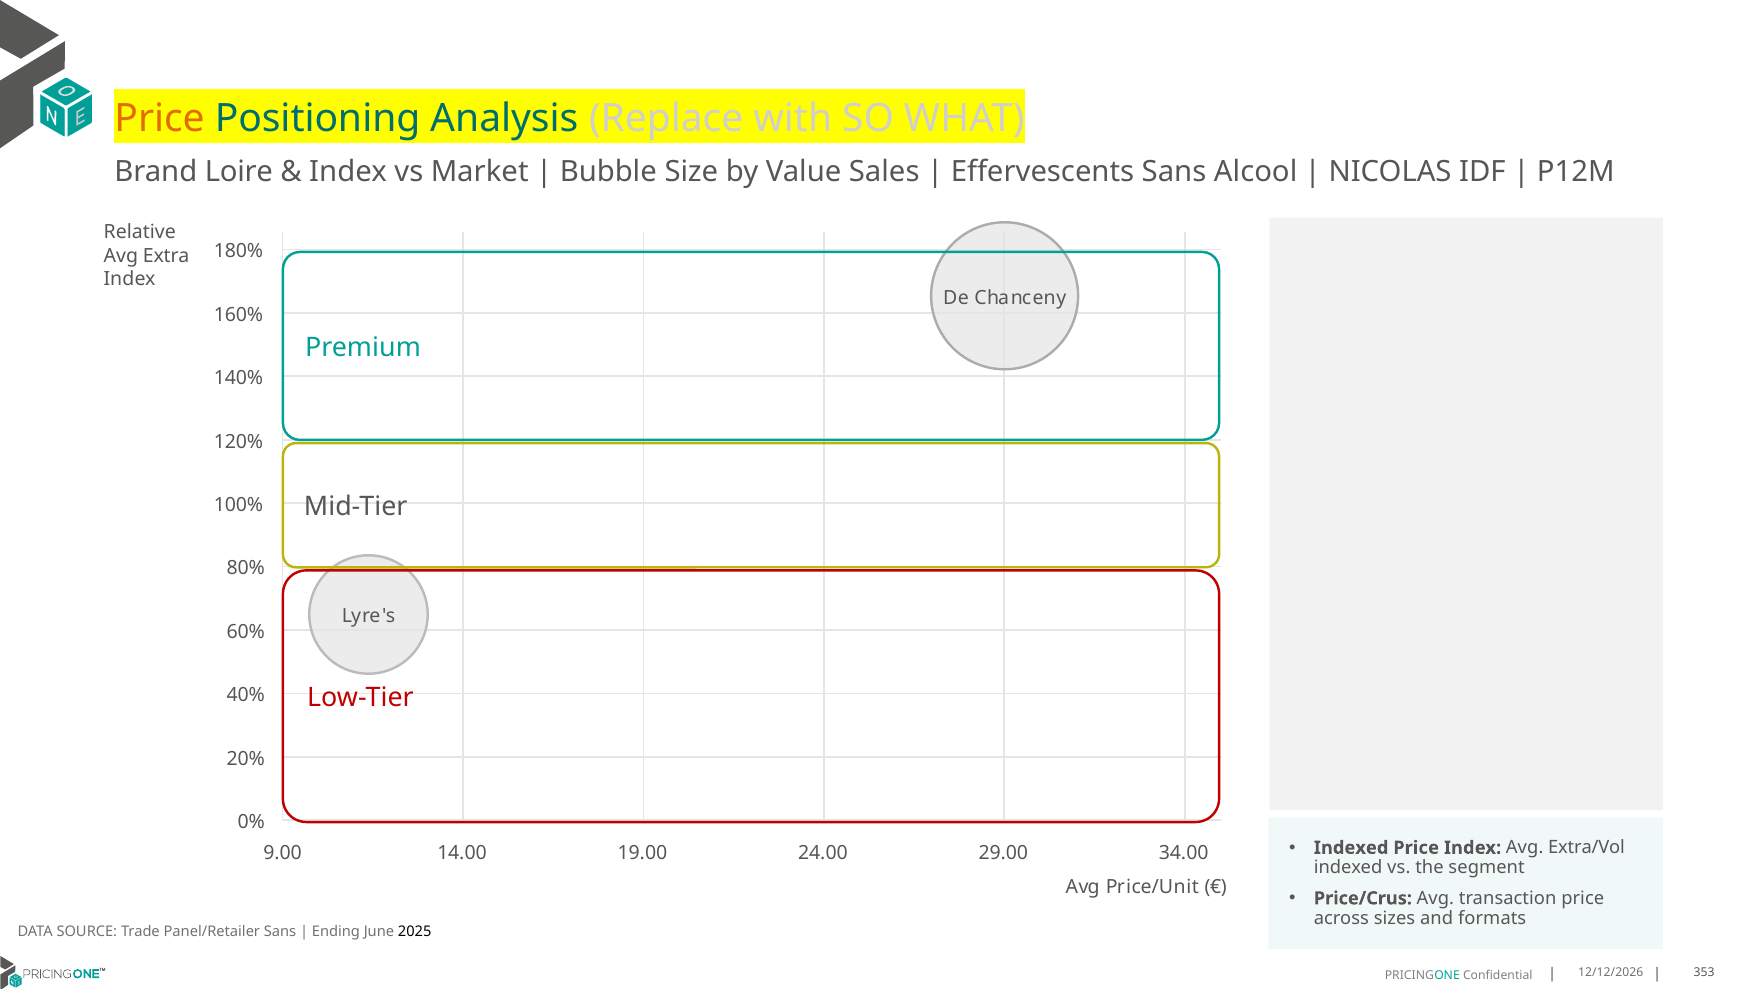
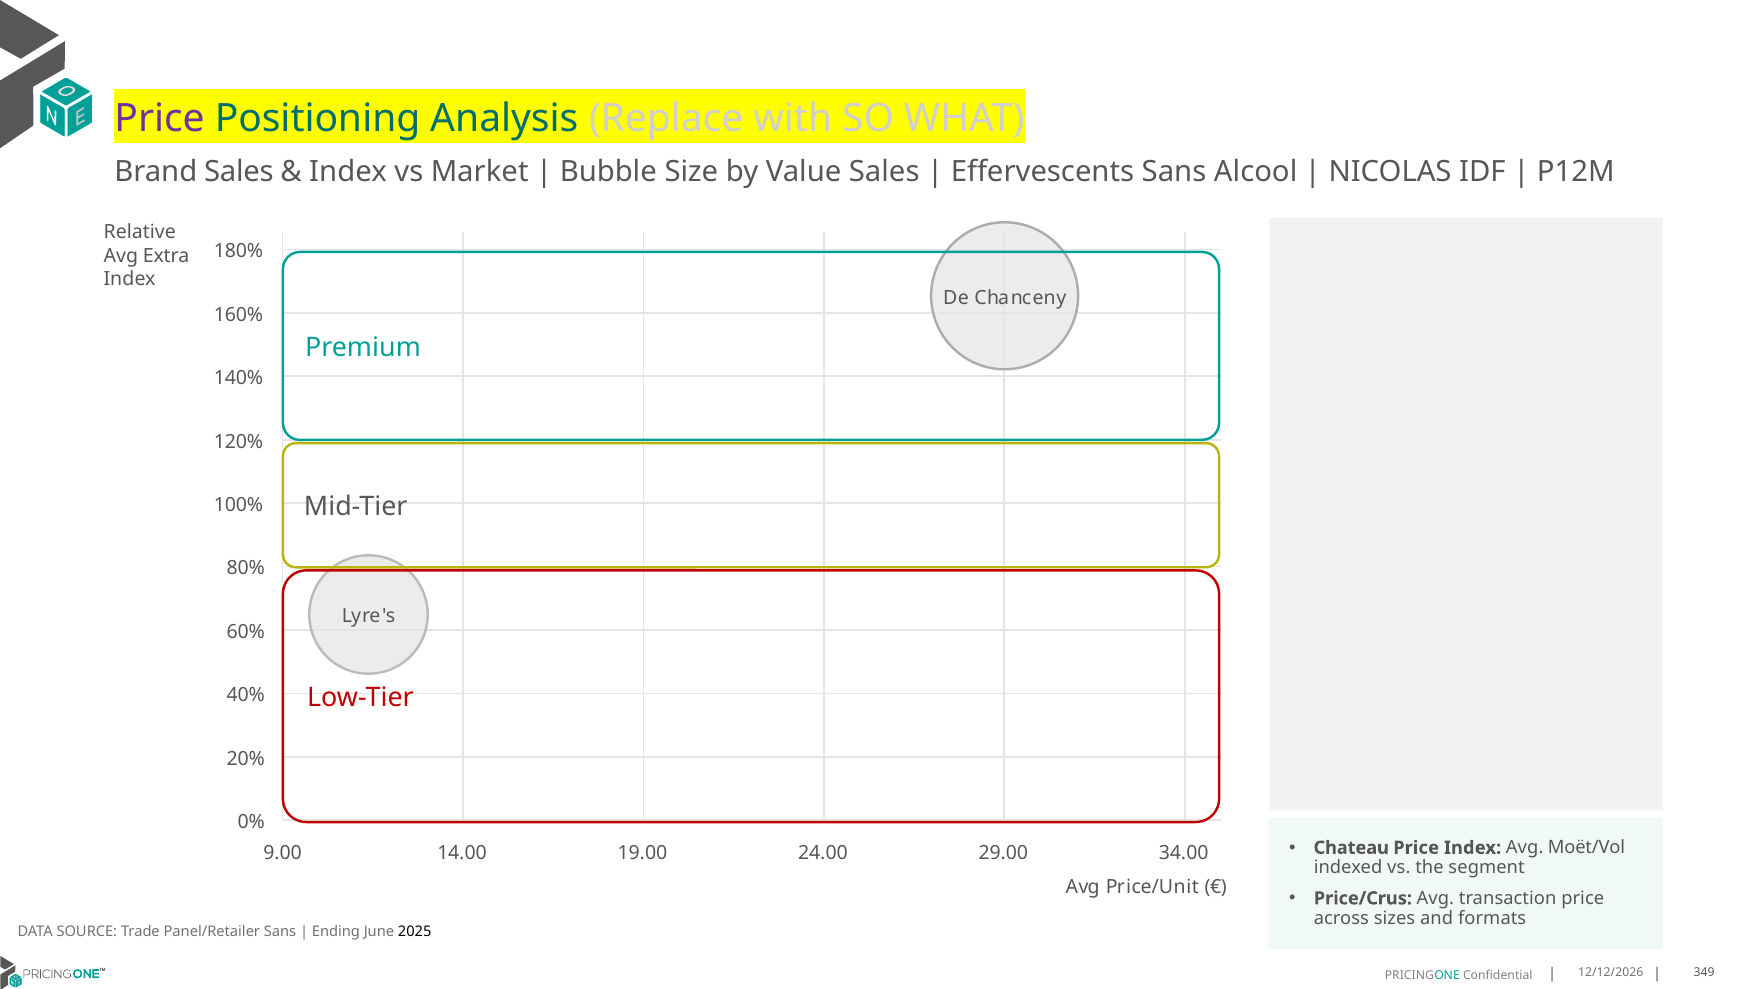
Price at (160, 118) colour: orange -> purple
Brand Loire: Loire -> Sales
Indexed at (1351, 848): Indexed -> Chateau
Extra/Vol: Extra/Vol -> Moët/Vol
353: 353 -> 349
